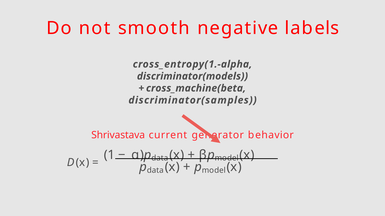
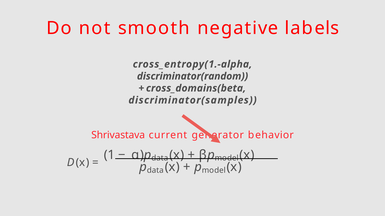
discriminator(models: discriminator(models -> discriminator(random
cross_machine(beta: cross_machine(beta -> cross_domains(beta
